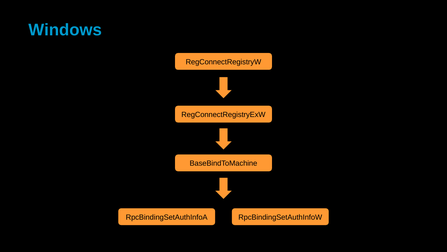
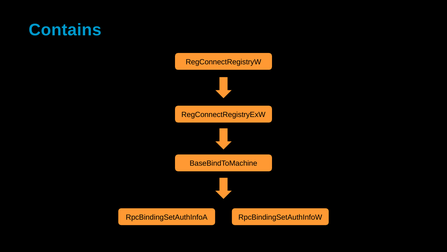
Windows: Windows -> Contains
